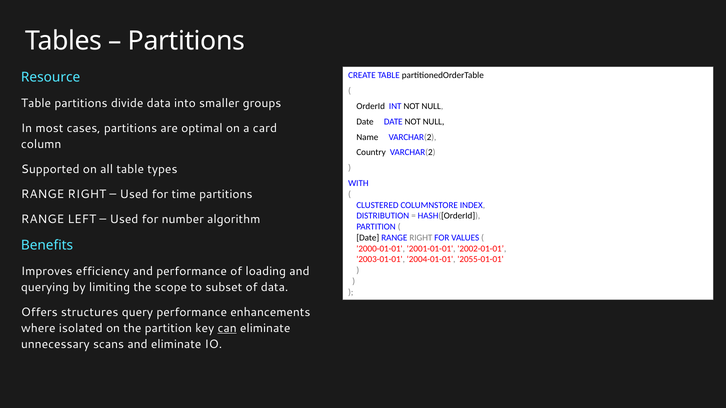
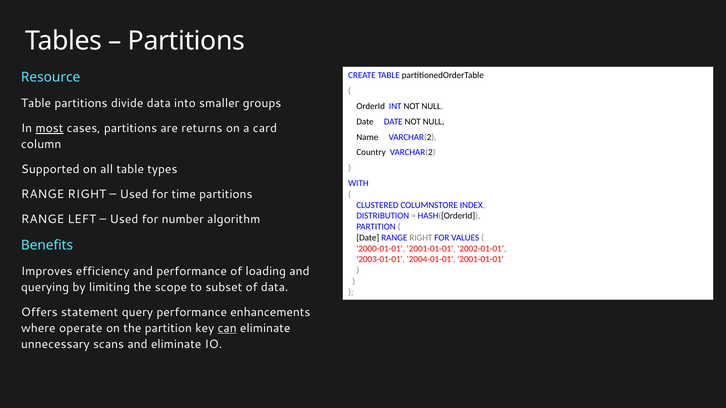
most underline: none -> present
optimal: optimal -> returns
2004-01-01 2055-01-01: 2055-01-01 -> 2001-01-01
structures: structures -> statement
isolated: isolated -> operate
